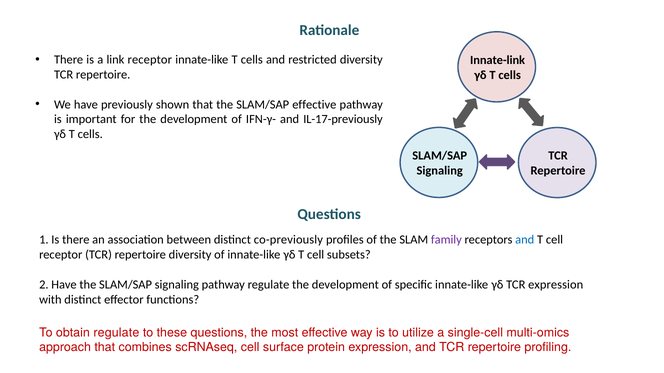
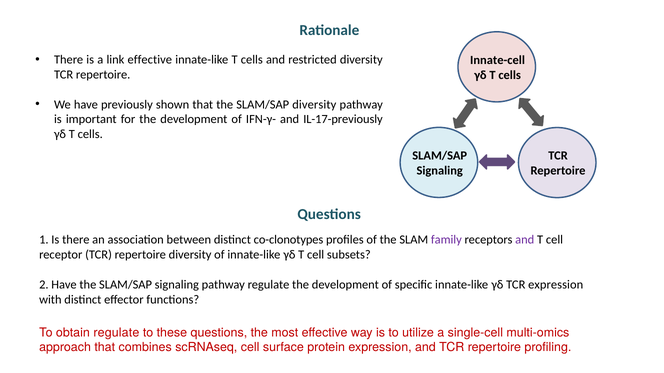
link receptor: receptor -> effective
Innate-link: Innate-link -> Innate-cell
SLAM/SAP effective: effective -> diversity
co-previously: co-previously -> co-clonotypes
and at (525, 240) colour: blue -> purple
